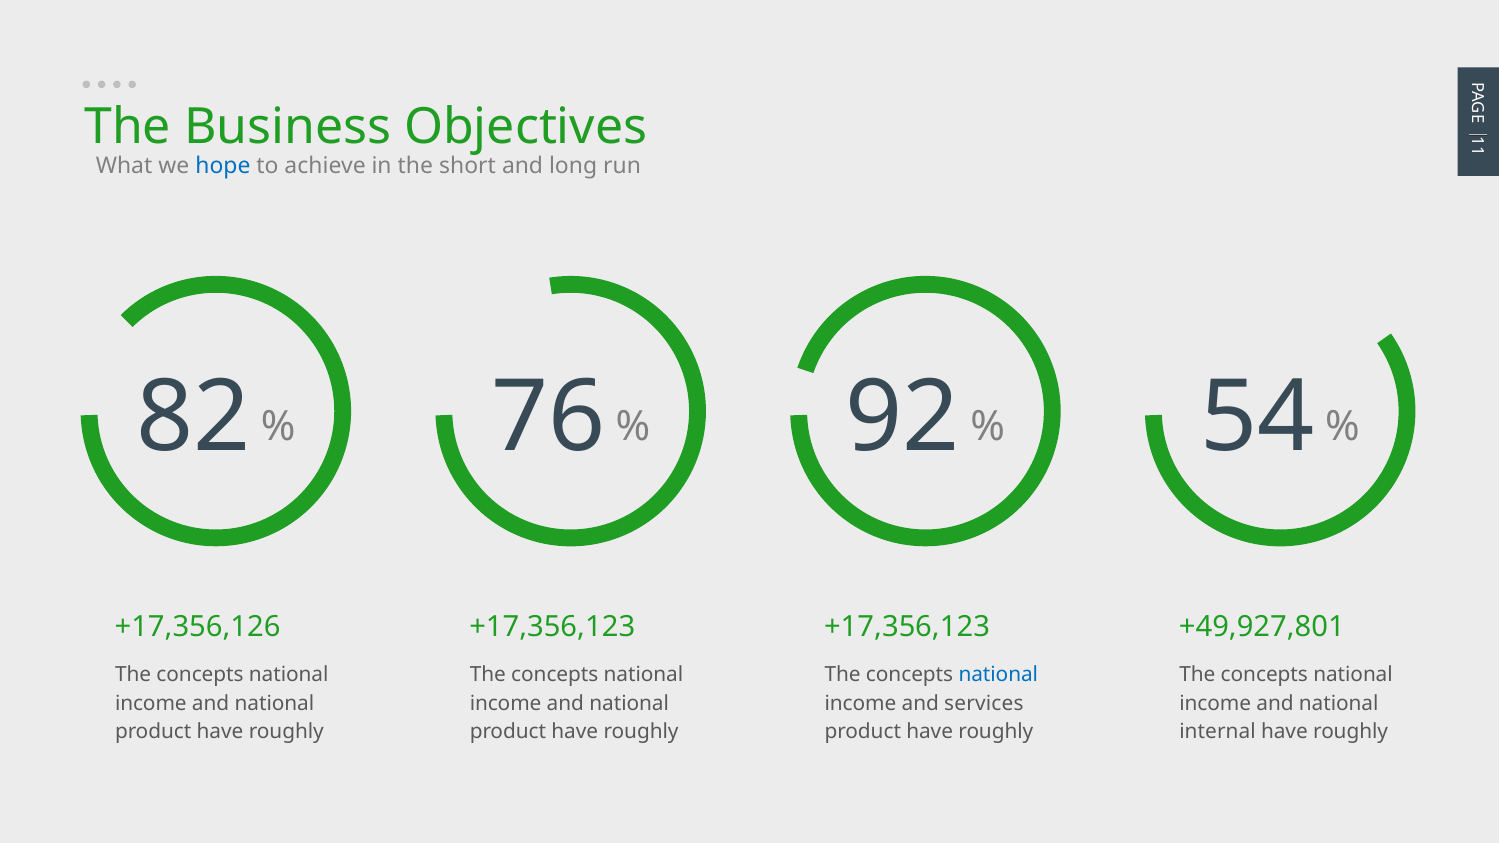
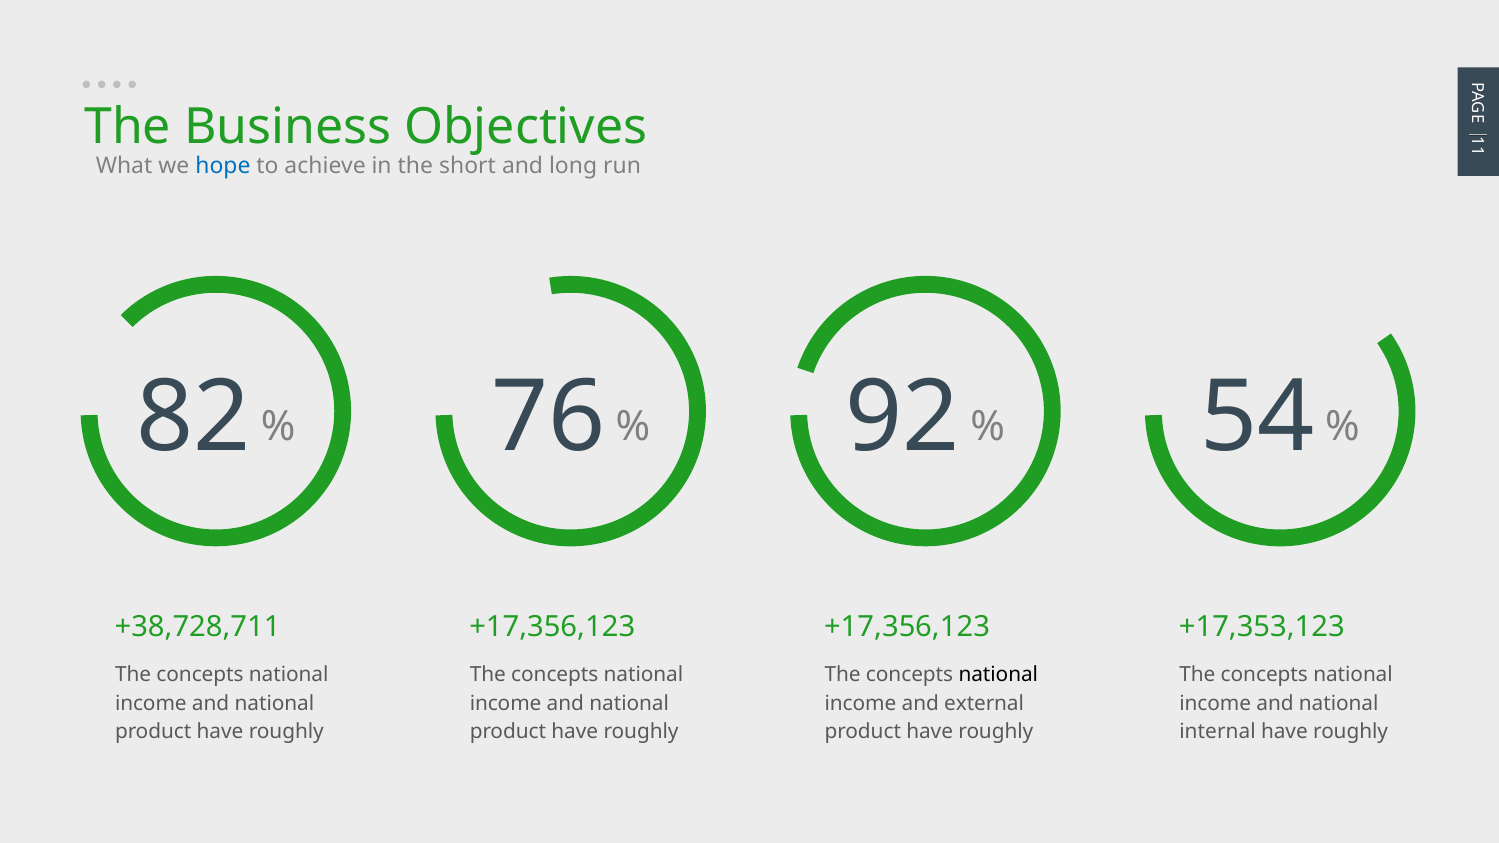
+17,356,126: +17,356,126 -> +38,728,711
+49,927,801: +49,927,801 -> +17,353,123
national at (998, 675) colour: blue -> black
services: services -> external
